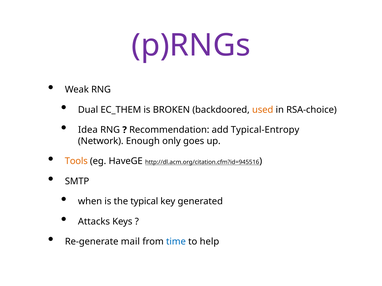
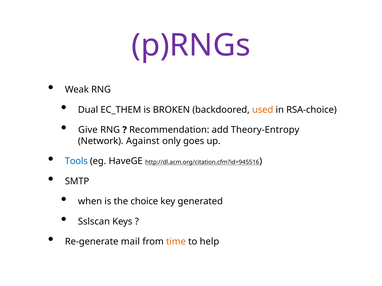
Idea: Idea -> Give
Typical-Entropy: Typical-Entropy -> Theory-Entropy
Enough: Enough -> Against
Tools colour: orange -> blue
typical: typical -> choice
Attacks: Attacks -> Sslscan
time colour: blue -> orange
